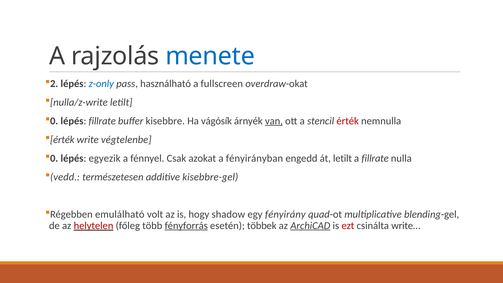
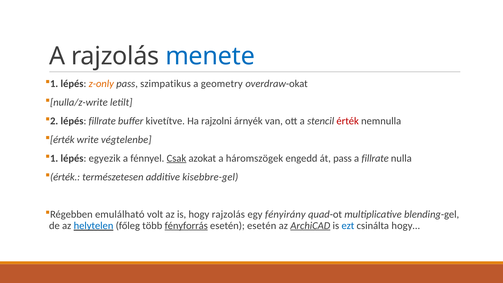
2 at (54, 84): 2 -> 1
z-only colour: blue -> orange
használható: használható -> szimpatikus
fullscreen: fullscreen -> geometry
0 at (54, 121): 0 -> 2
kisebbre: kisebbre -> kivetítve
vágósík: vágósík -> rajzolni
van underline: present -> none
0 at (54, 158): 0 -> 1
Csak underline: none -> present
fényirányban: fényirányban -> háromszögek
át letilt: letilt -> pass
vedd at (65, 177): vedd -> érték
hogy shadow: shadow -> rajzolás
helytelen colour: red -> blue
esetén többek: többek -> esetén
ezt colour: red -> blue
write…: write… -> hogy…
